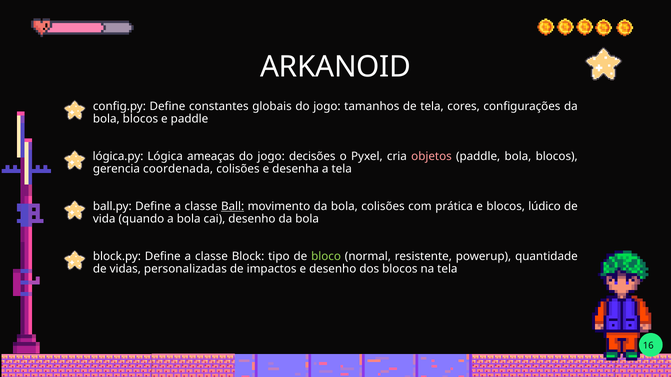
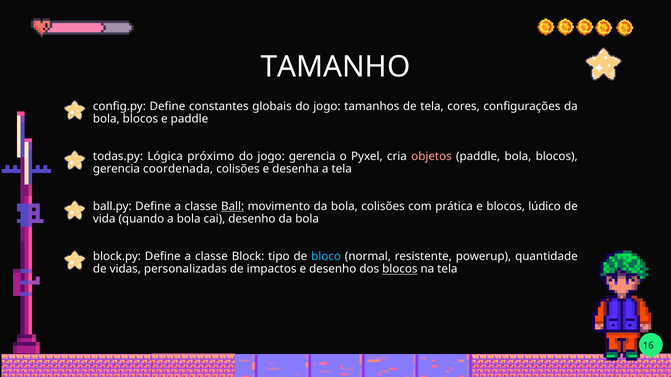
ARKANOID: ARKANOID -> TAMANHO
lógica.py: lógica.py -> todas.py
ameaças: ameaças -> próximo
jogo decisões: decisões -> gerencia
bloco colour: light green -> light blue
blocos at (400, 269) underline: none -> present
